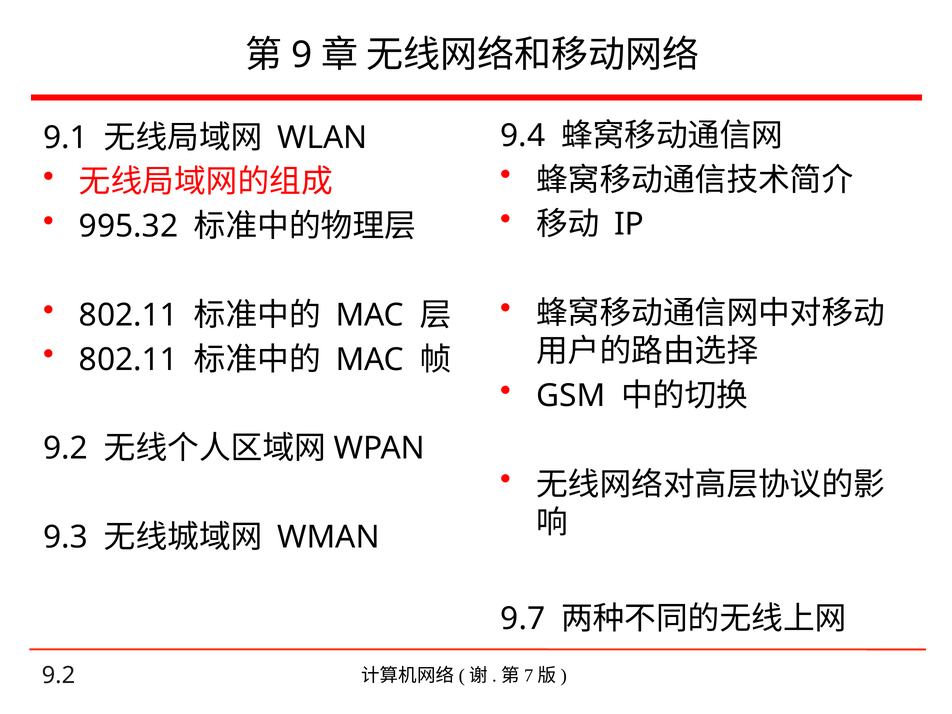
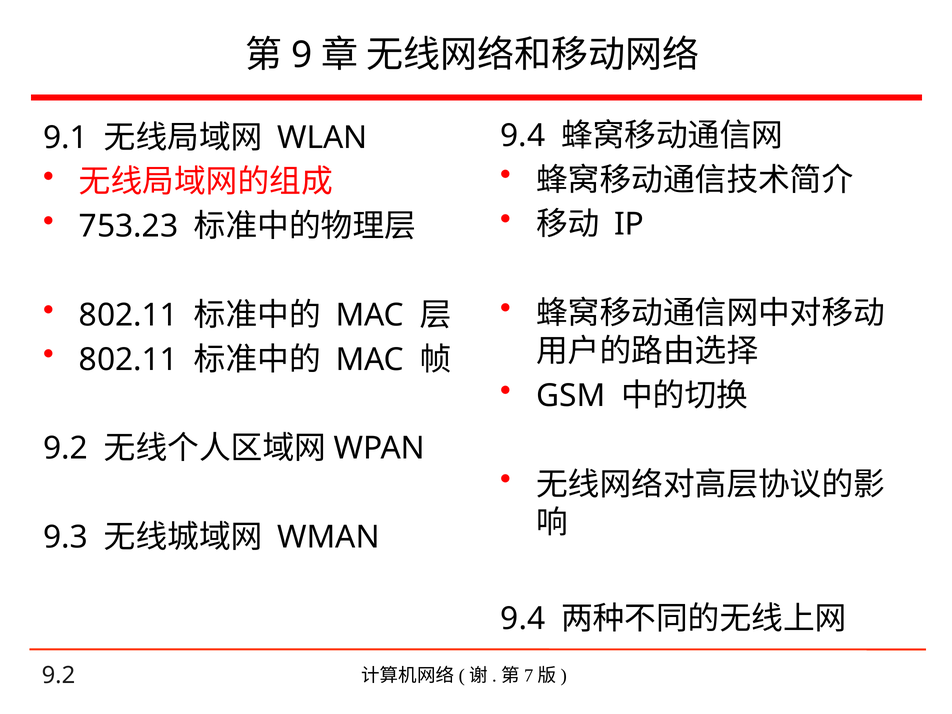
995.32: 995.32 -> 753.23
9.7 at (523, 619): 9.7 -> 9.4
